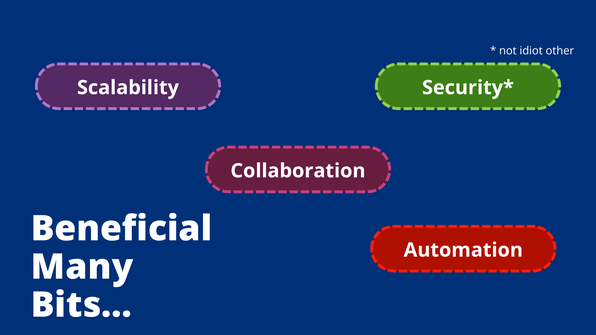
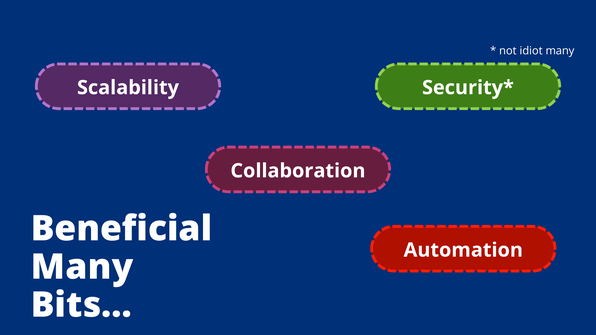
idiot other: other -> many
